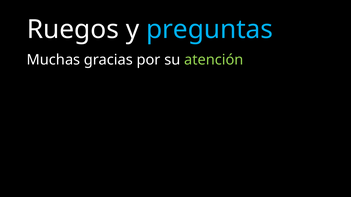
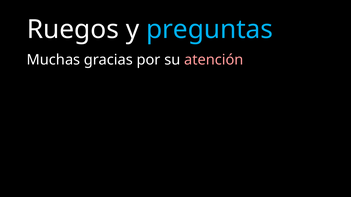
atención colour: light green -> pink
